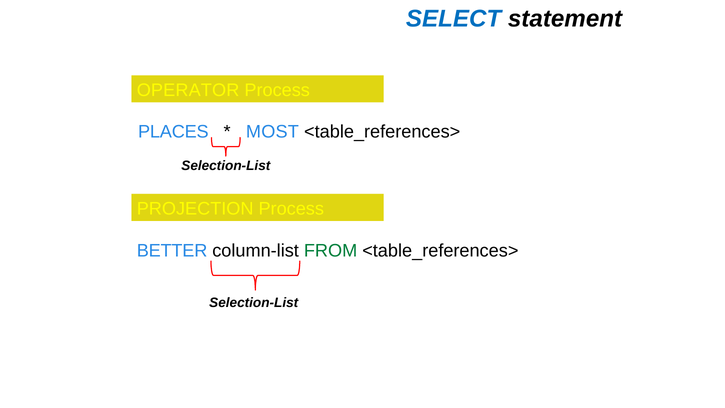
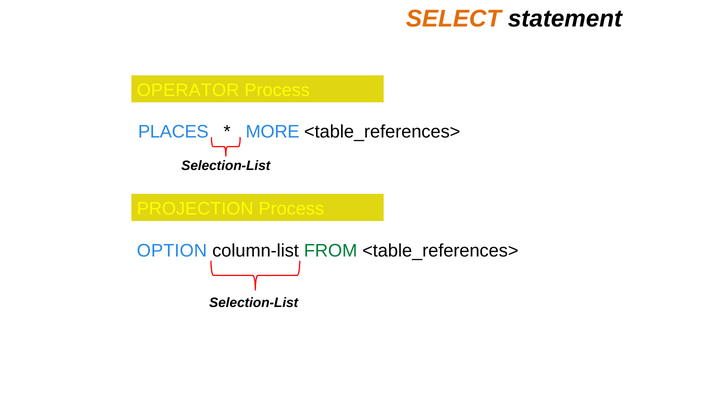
SELECT colour: blue -> orange
MOST: MOST -> MORE
BETTER: BETTER -> OPTION
